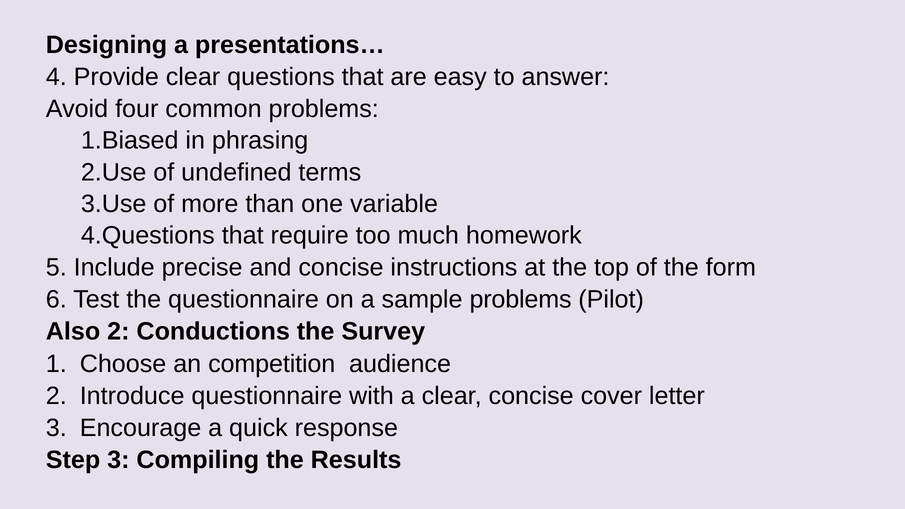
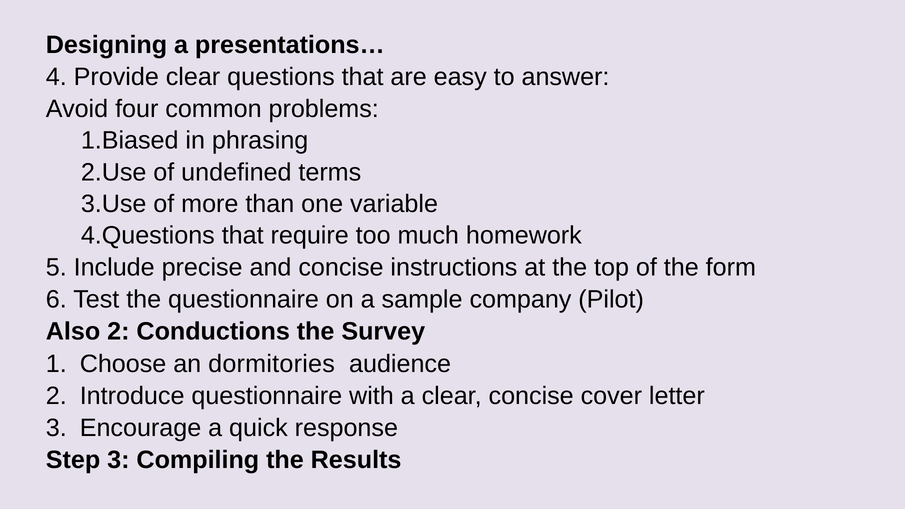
sample problems: problems -> company
competition: competition -> dormitories
